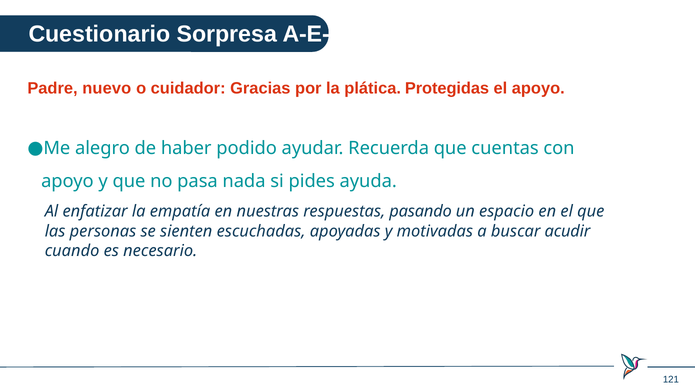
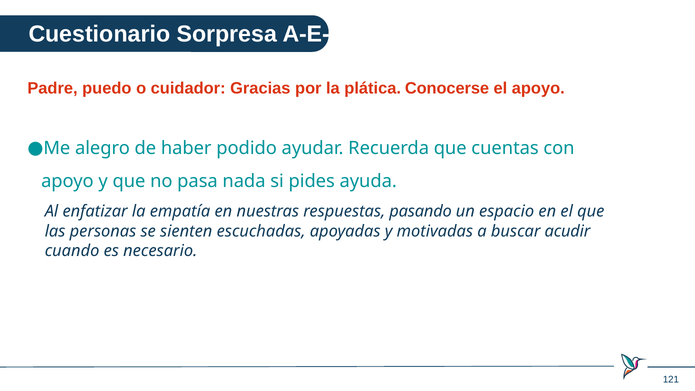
nuevo: nuevo -> puedo
Protegidas: Protegidas -> Conocerse
